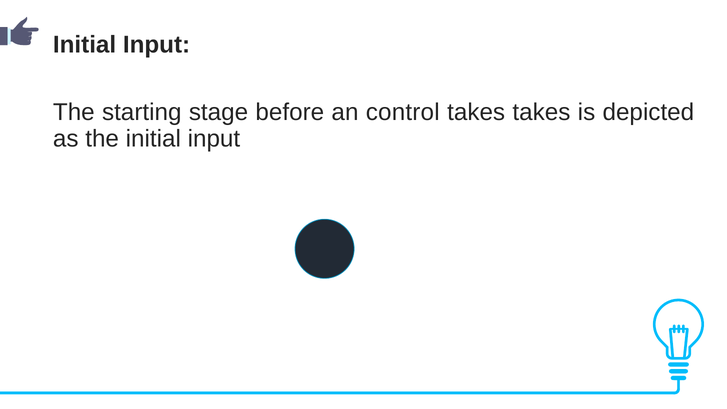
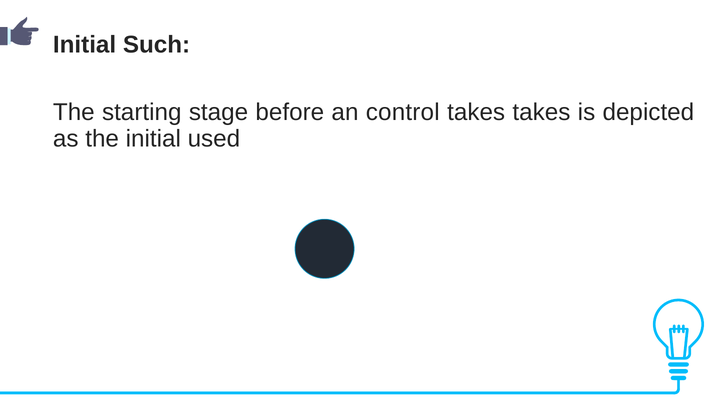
Input at (157, 45): Input -> Such
the initial input: input -> used
